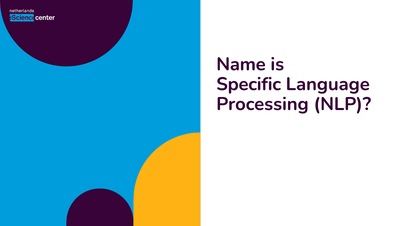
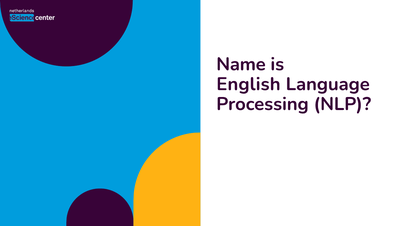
Specific: Specific -> English
